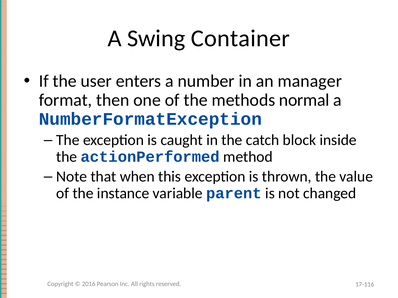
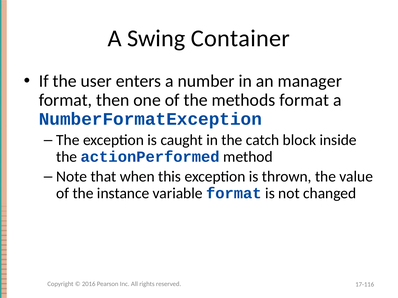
methods normal: normal -> format
variable parent: parent -> format
